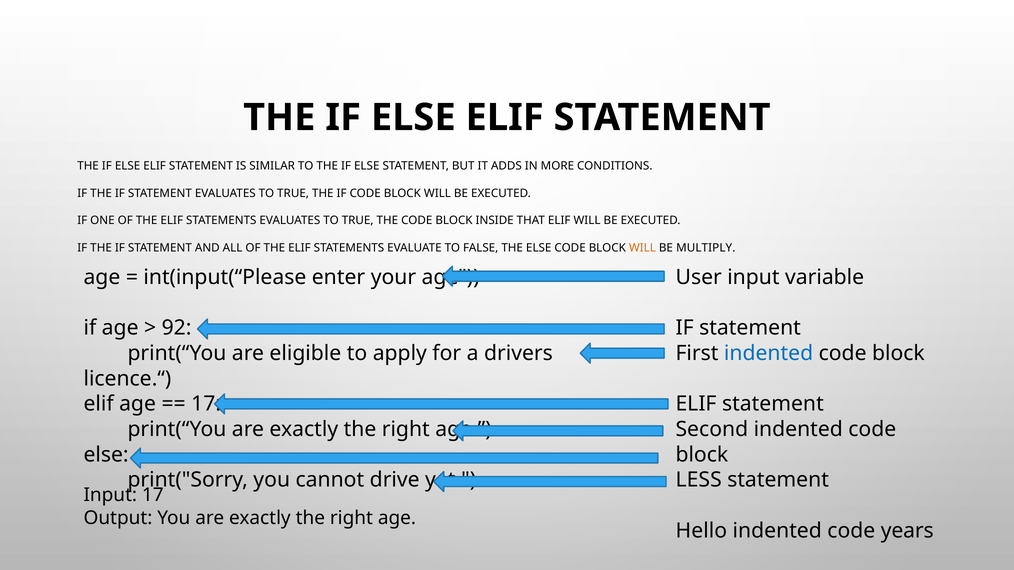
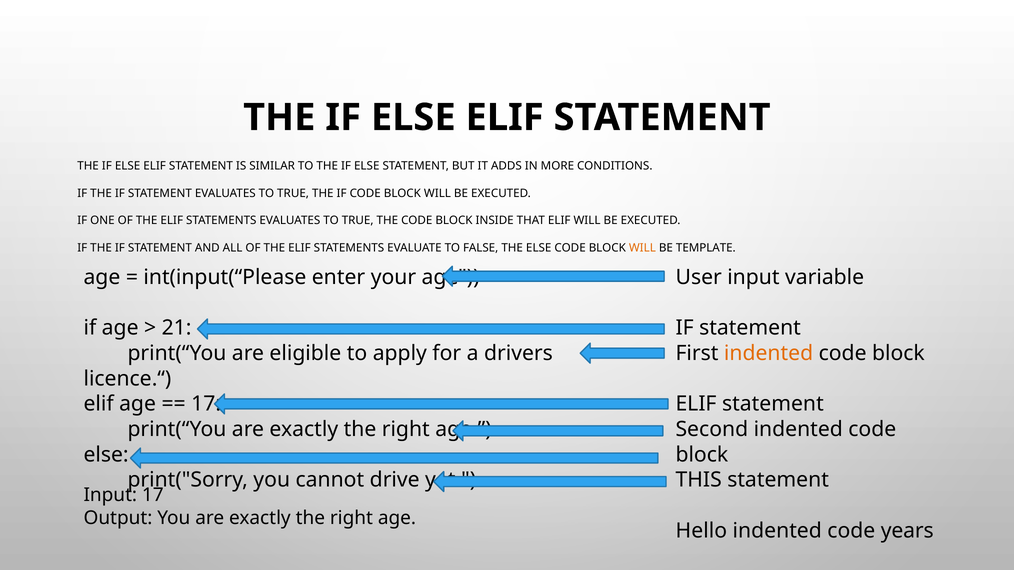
MULTIPLY: MULTIPLY -> TEMPLATE
92: 92 -> 21
indented at (769, 353) colour: blue -> orange
LESS: LESS -> THIS
